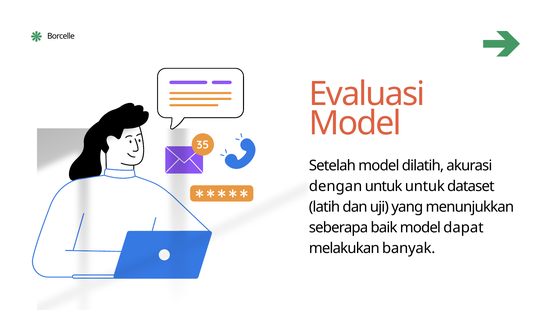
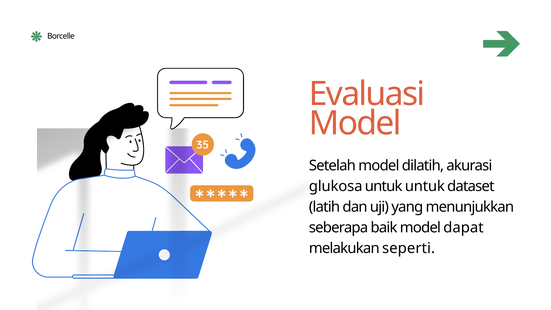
dengan: dengan -> glukosa
banyak: banyak -> seperti
